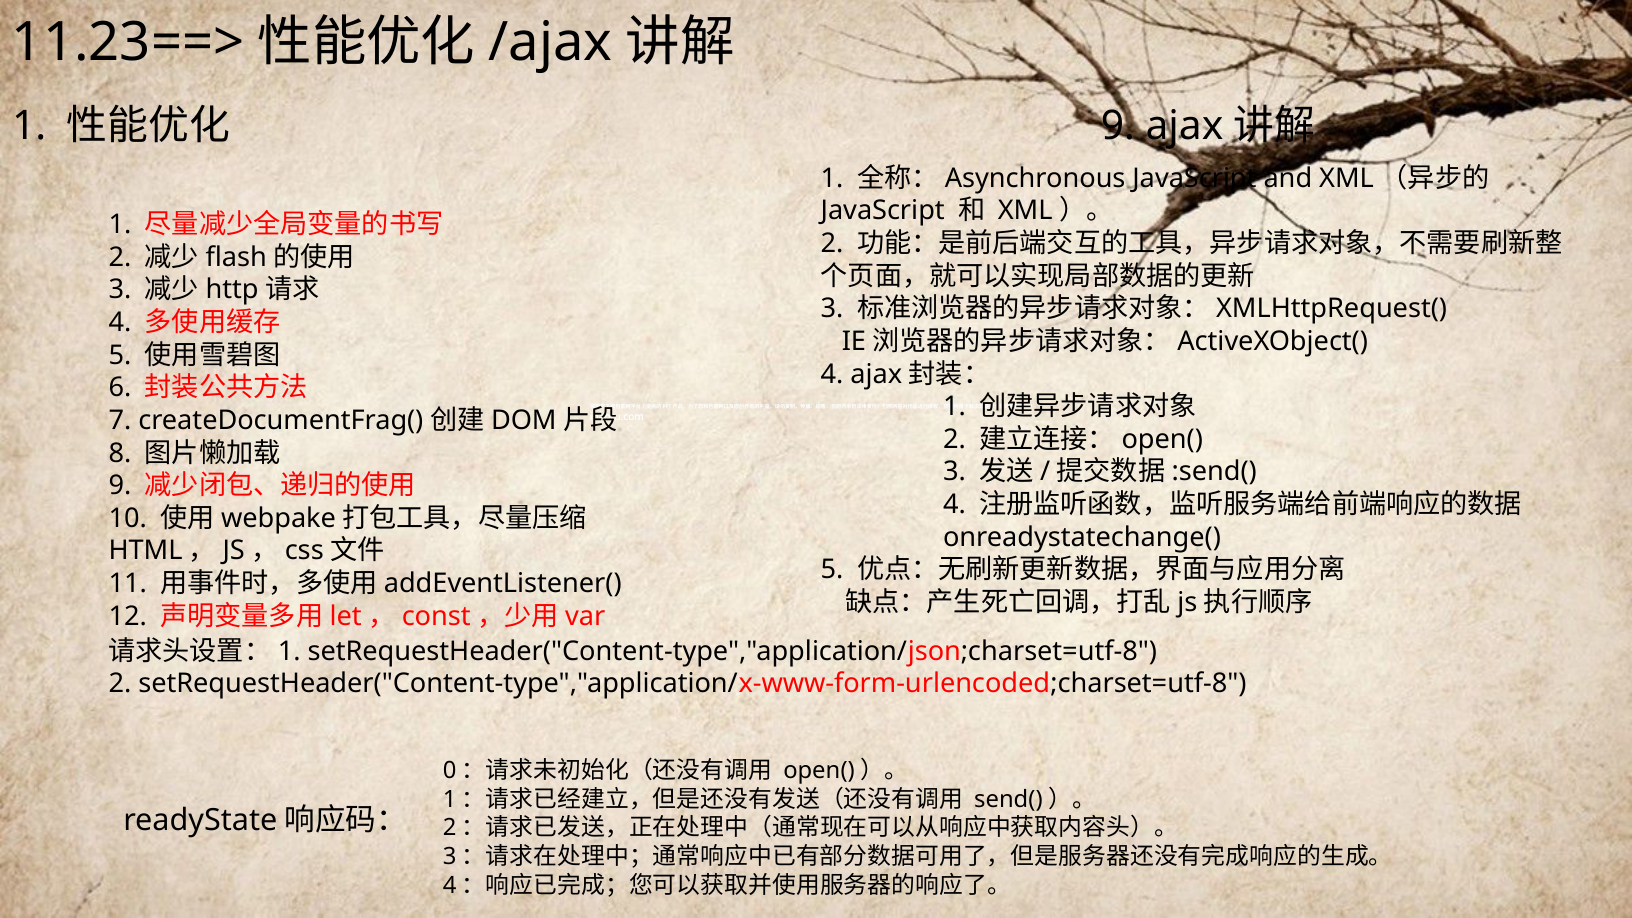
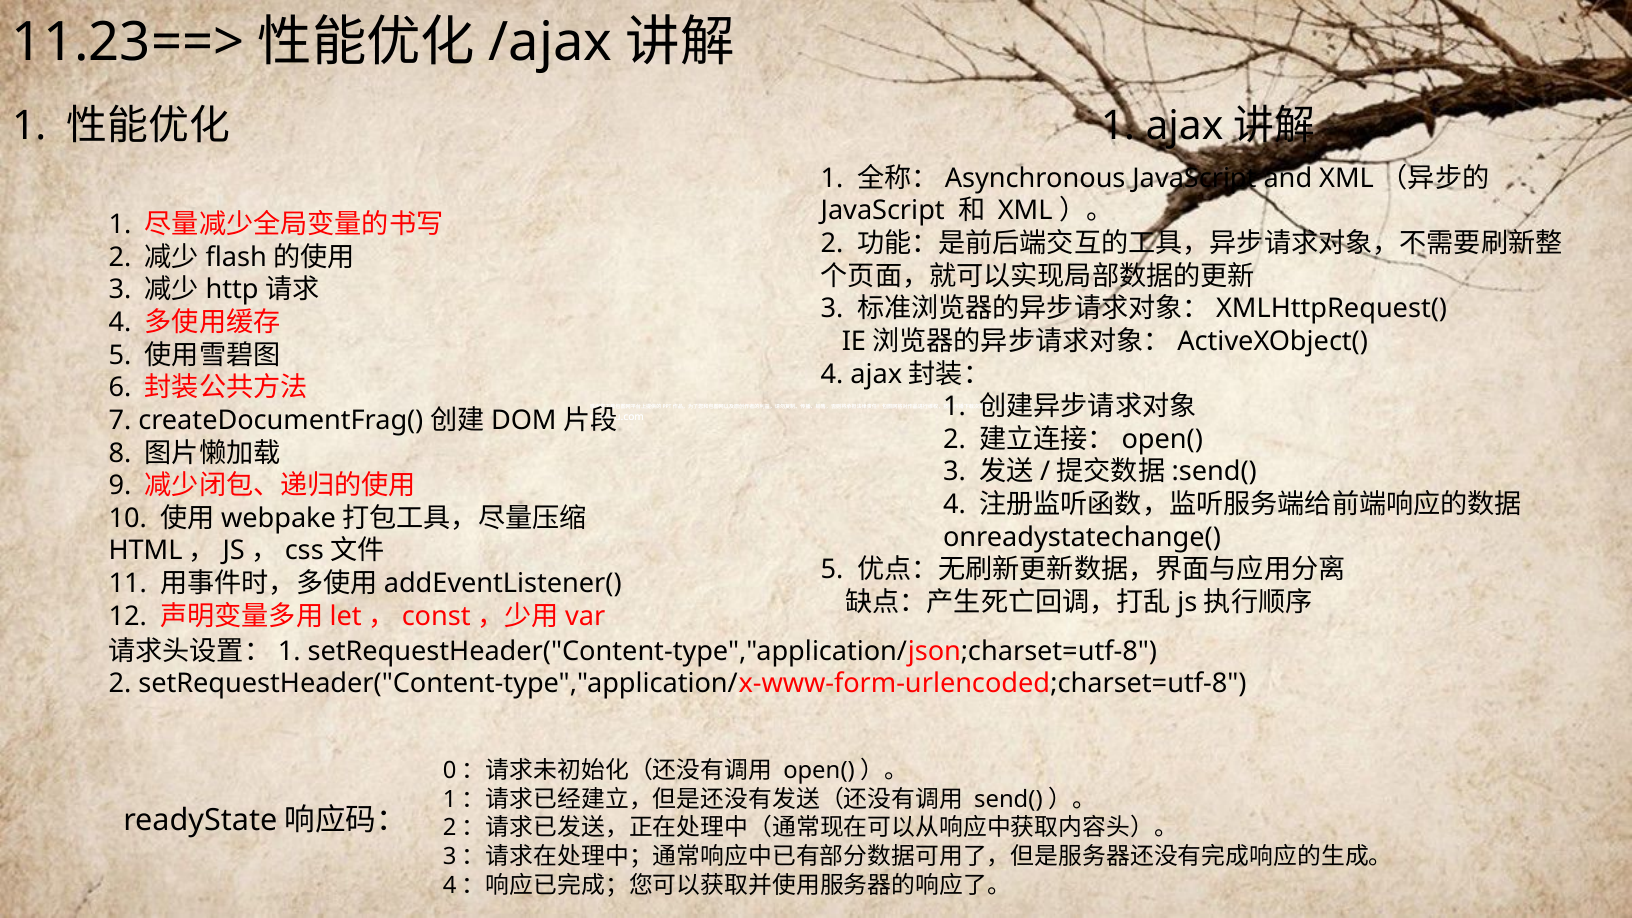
9 at (1118, 126): 9 -> 1
